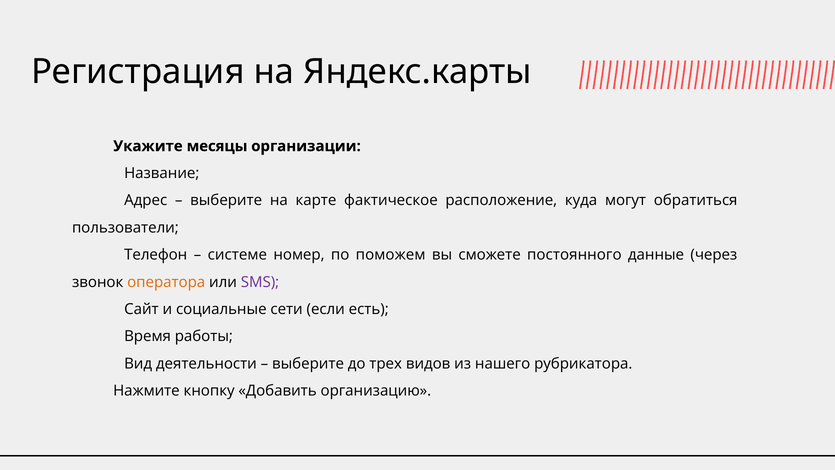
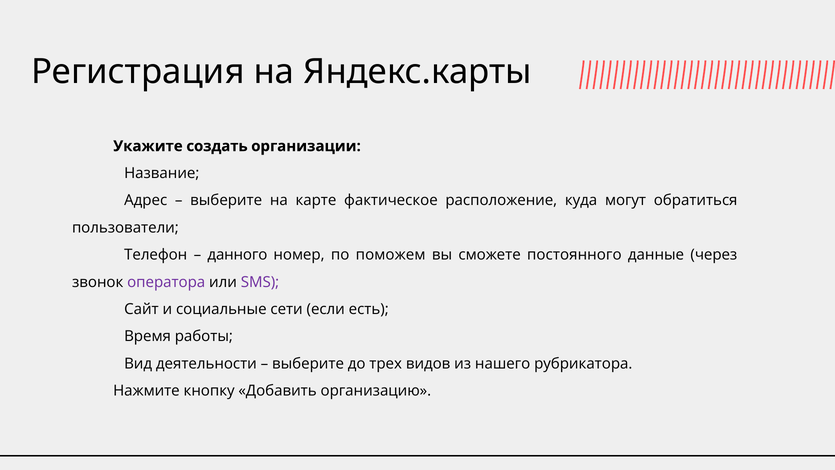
месяцы: месяцы -> создать
системе: системе -> данного
оператора colour: orange -> purple
